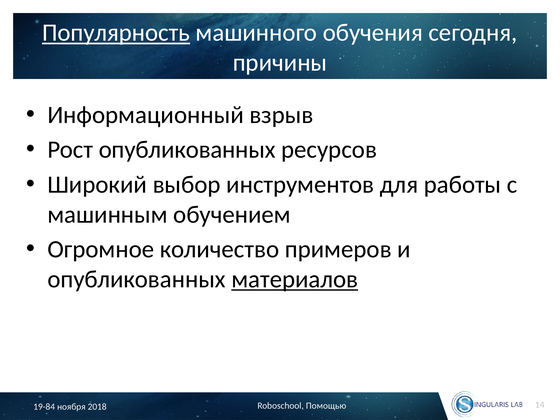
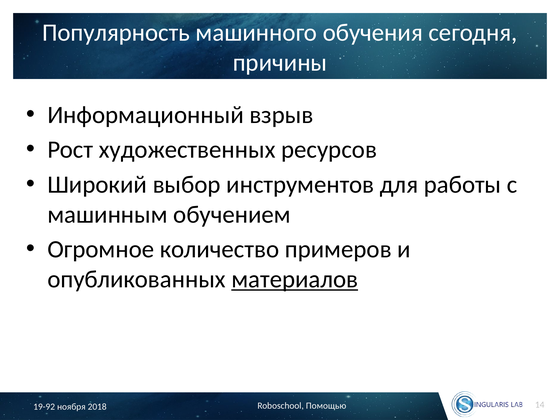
Популярность underline: present -> none
Рост опубликованных: опубликованных -> художественных
19-84: 19-84 -> 19-92
